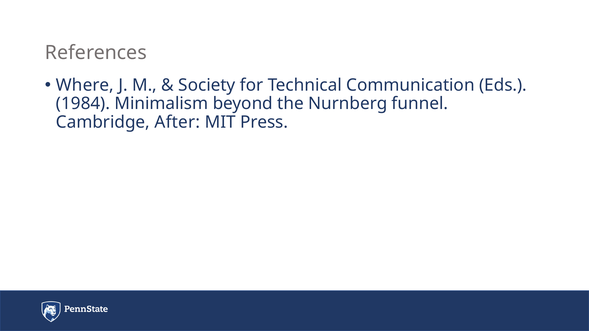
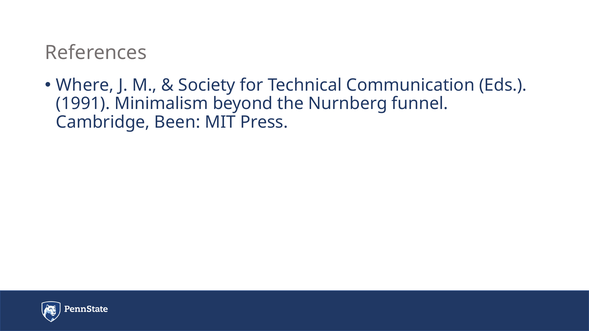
1984: 1984 -> 1991
After: After -> Been
